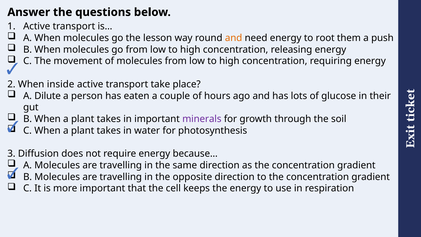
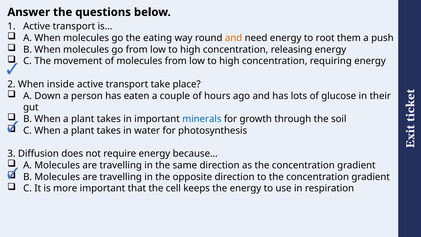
lesson: lesson -> eating
Dilute: Dilute -> Down
minerals colour: purple -> blue
